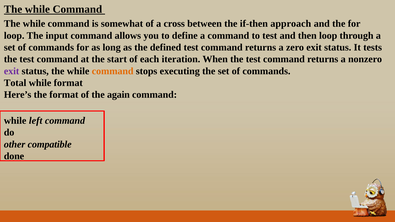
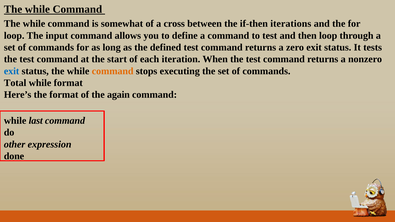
approach: approach -> iterations
exit at (12, 71) colour: purple -> blue
left: left -> last
compatible: compatible -> expression
